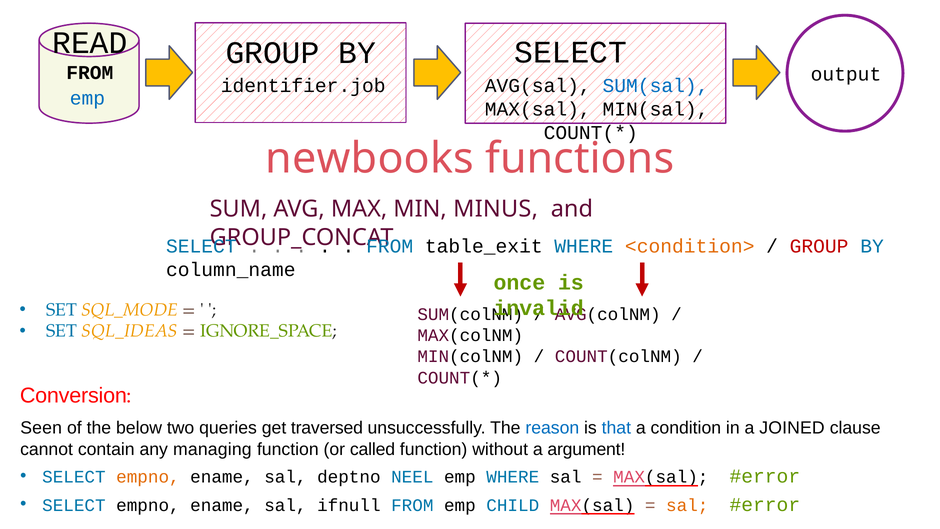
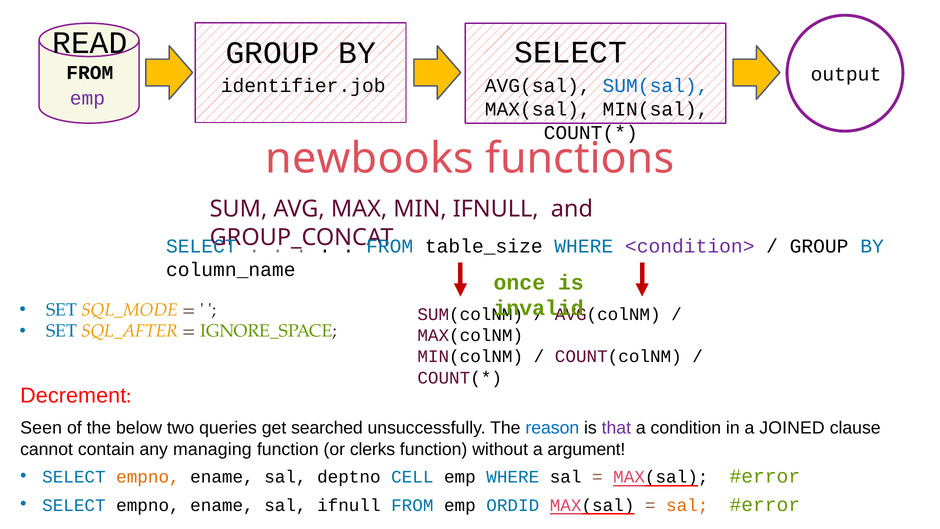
emp at (87, 98) colour: blue -> purple
MIN MINUS: MINUS -> IFNULL
table_exit: table_exit -> table_size
<condition> colour: orange -> purple
GROUP at (819, 246) colour: red -> black
SQL_IDEAS: SQL_IDEAS -> SQL_AFTER
Conversion: Conversion -> Decrement
traversed: traversed -> searched
that colour: blue -> purple
called: called -> clerks
NEEL: NEEL -> CELL
CHILD: CHILD -> ORDID
